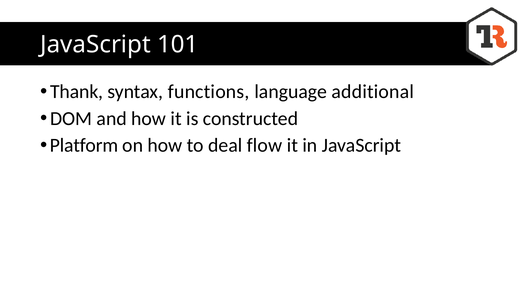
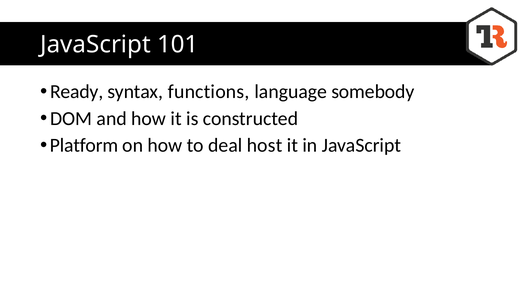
Thank: Thank -> Ready
additional: additional -> somebody
flow: flow -> host
